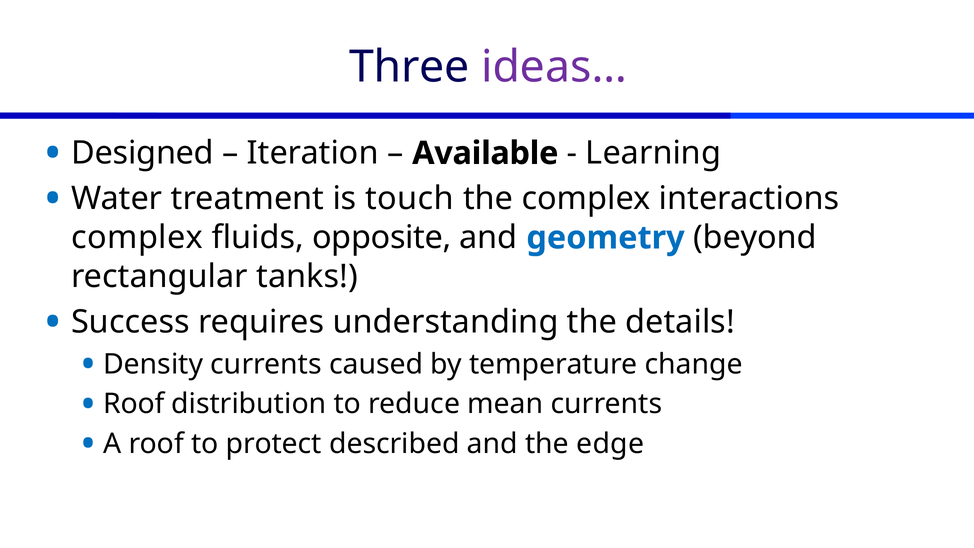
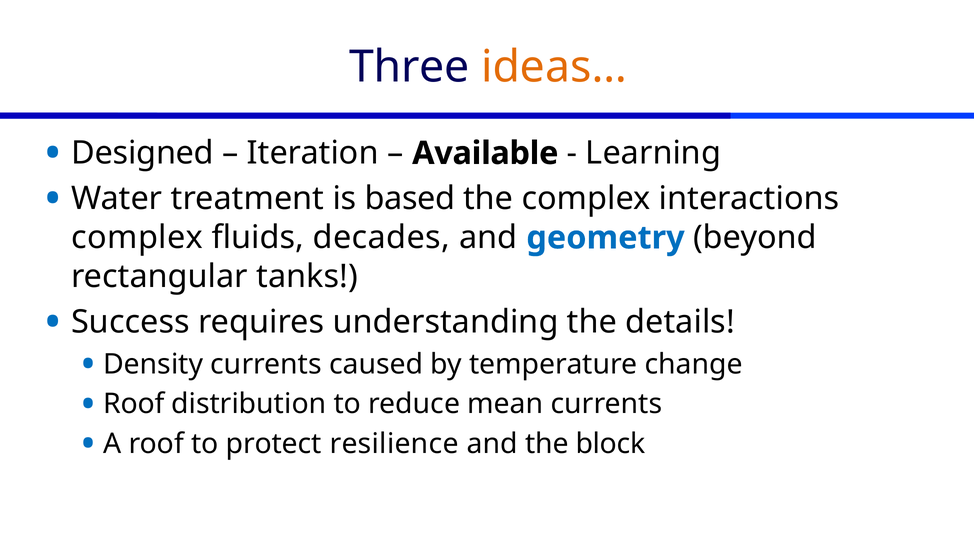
ideas… colour: purple -> orange
touch: touch -> based
opposite: opposite -> decades
described: described -> resilience
edge: edge -> block
